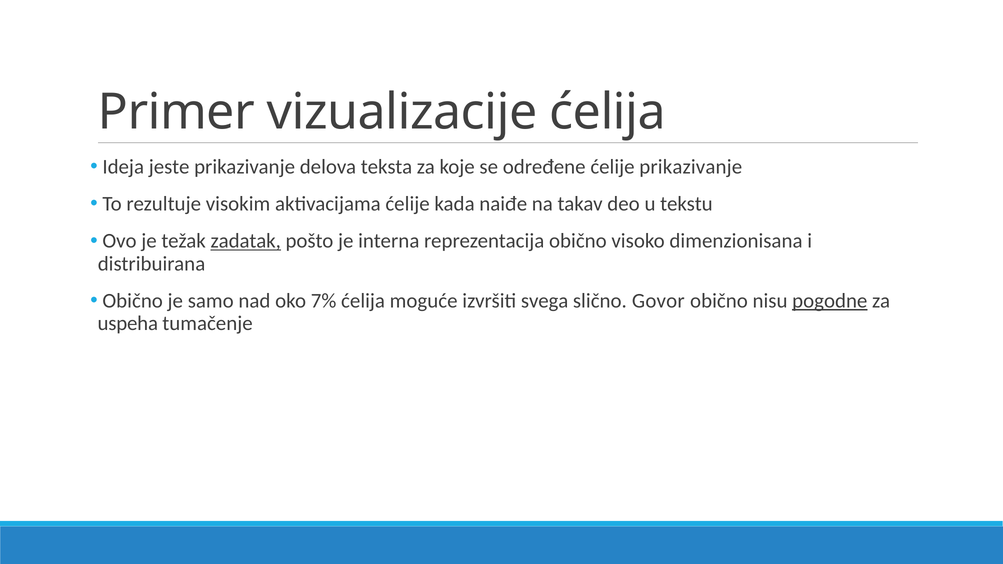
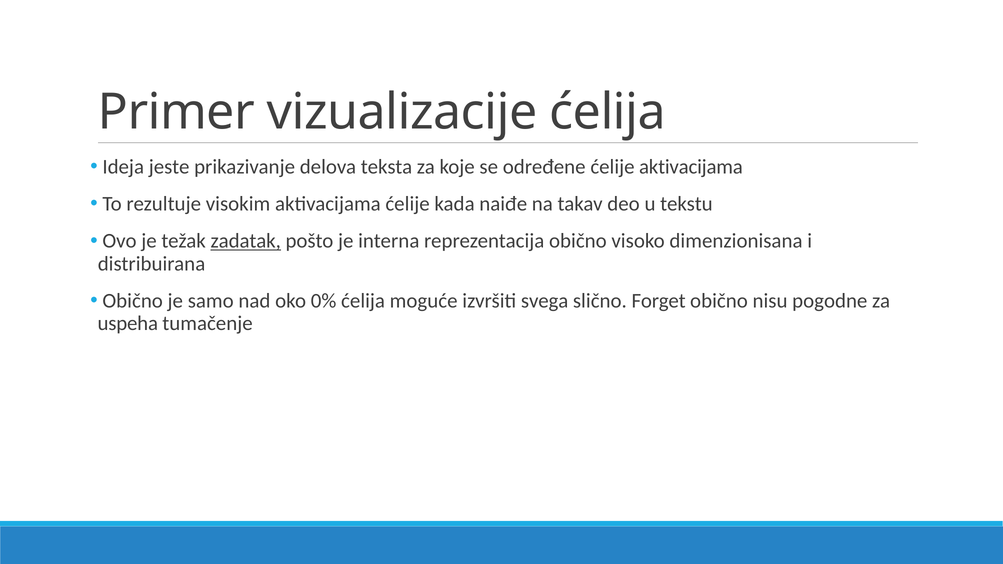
ćelije prikazivanje: prikazivanje -> aktivacijama
7%: 7% -> 0%
Govor: Govor -> Forget
pogodne underline: present -> none
